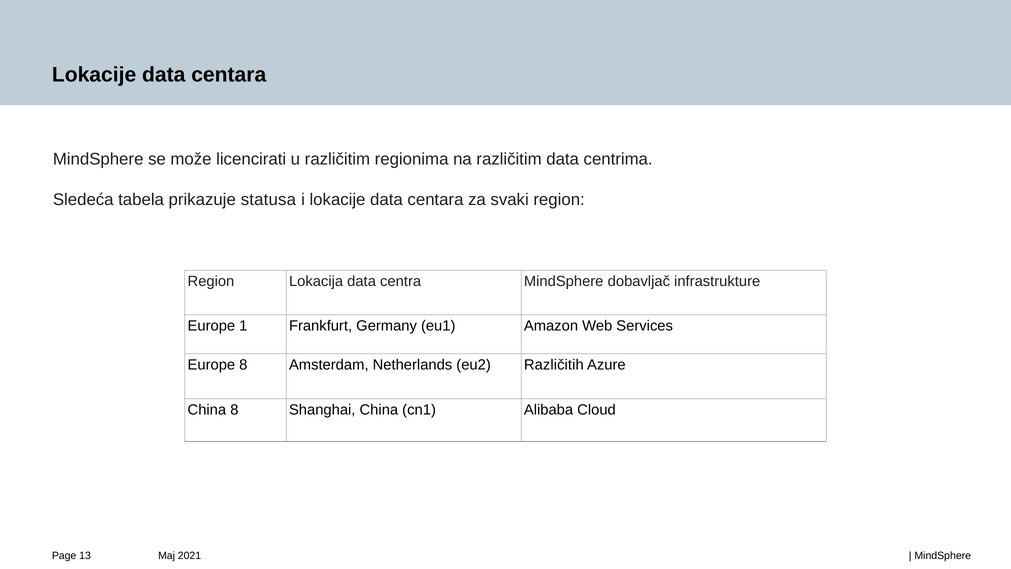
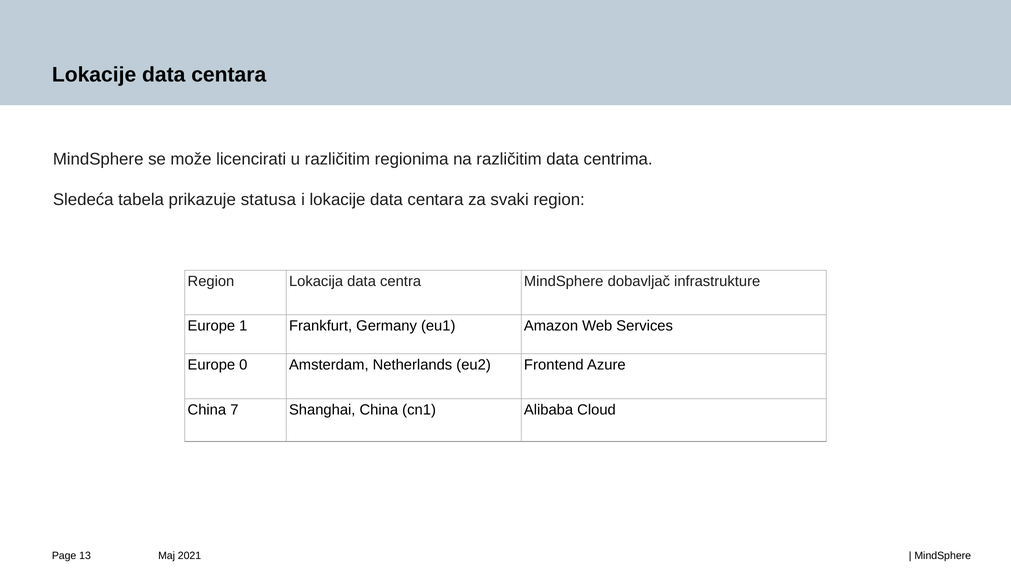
Europe 8: 8 -> 0
Različitih: Različitih -> Frontend
China 8: 8 -> 7
